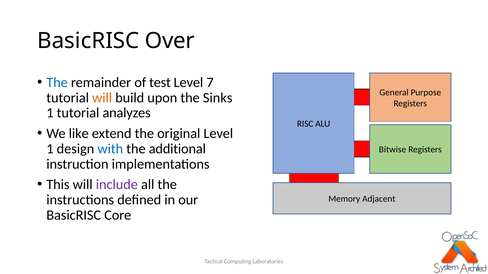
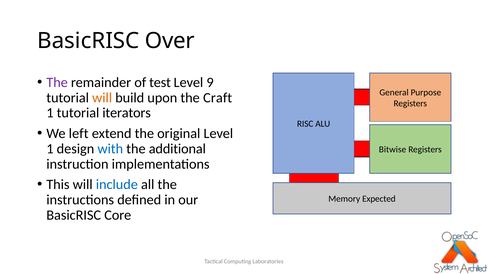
The at (57, 82) colour: blue -> purple
7: 7 -> 9
Sinks: Sinks -> Craft
analyzes: analyzes -> iterators
like: like -> left
include colour: purple -> blue
Adjacent: Adjacent -> Expected
